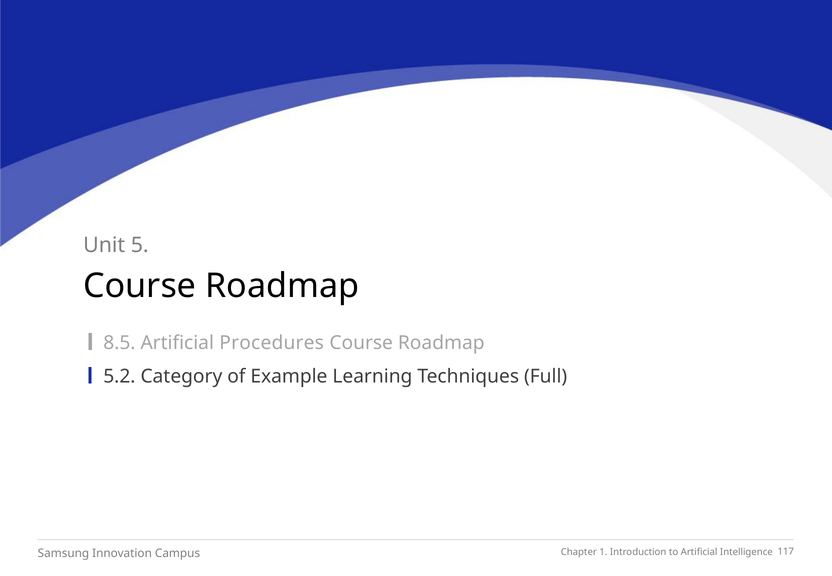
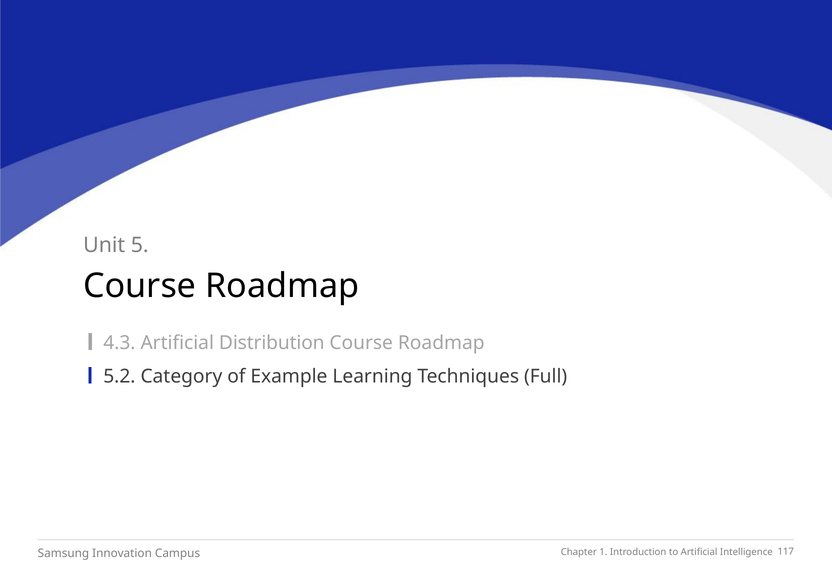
8.5: 8.5 -> 4.3
Procedures: Procedures -> Distribution
